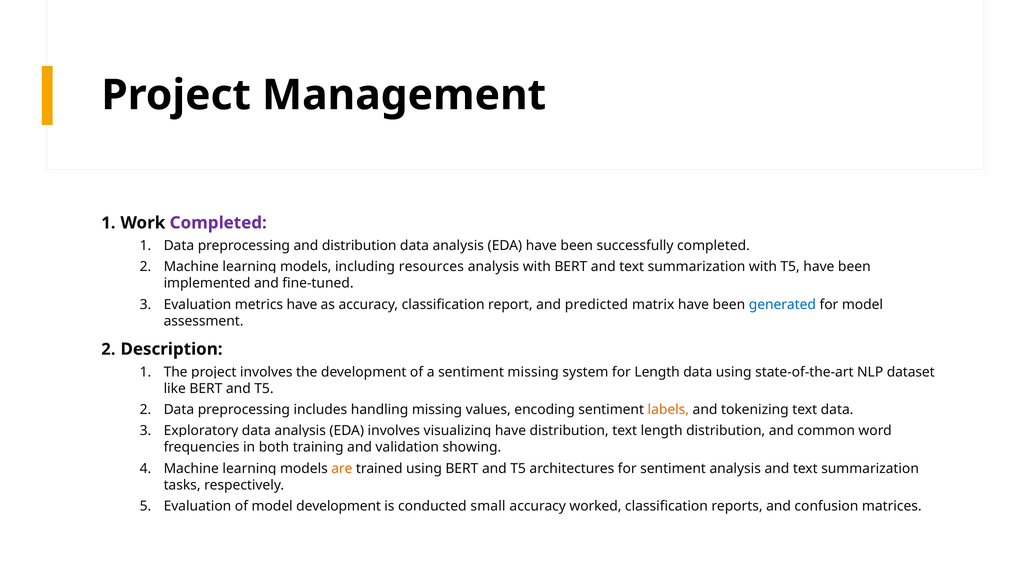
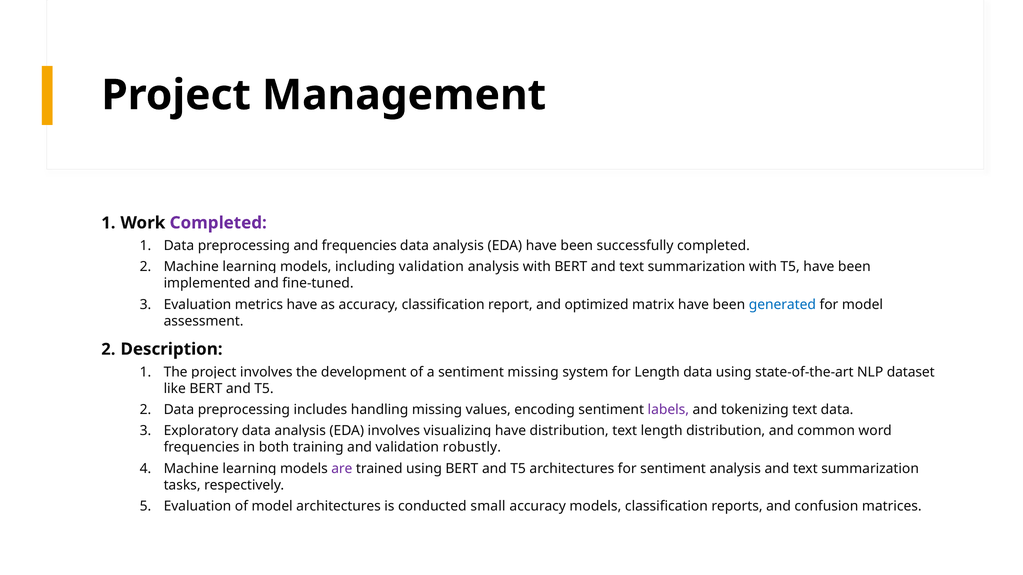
and distribution: distribution -> frequencies
including resources: resources -> validation
predicted: predicted -> optimized
labels colour: orange -> purple
showing: showing -> robustly
are colour: orange -> purple
model development: development -> architectures
accuracy worked: worked -> models
